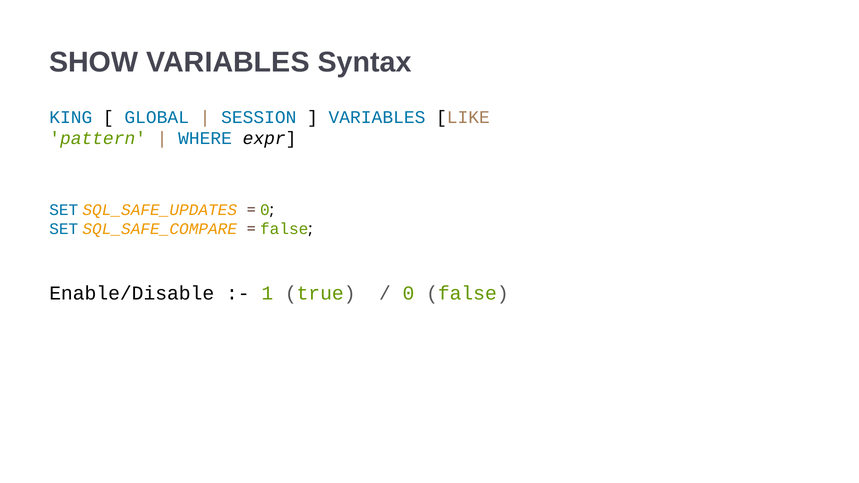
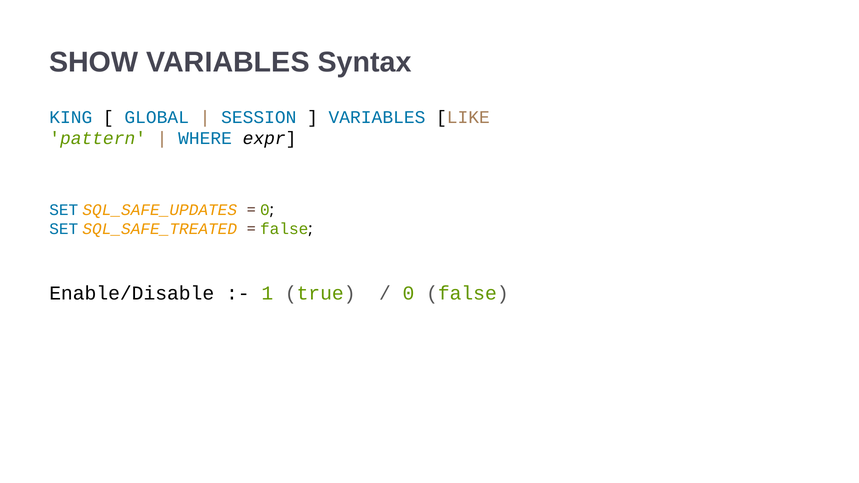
SQL_SAFE_COMPARE: SQL_SAFE_COMPARE -> SQL_SAFE_TREATED
